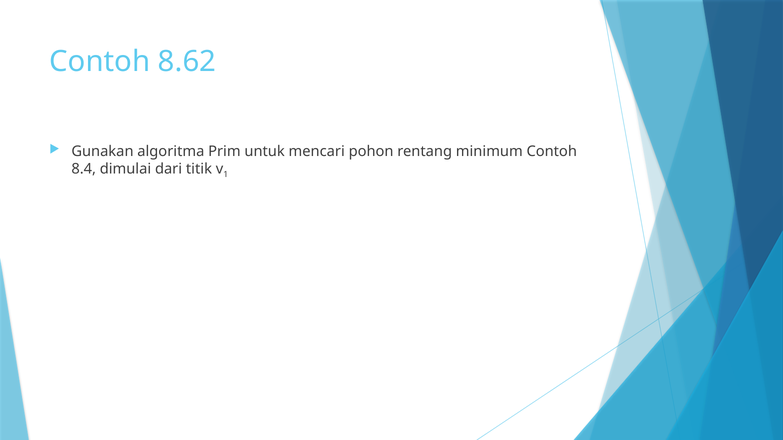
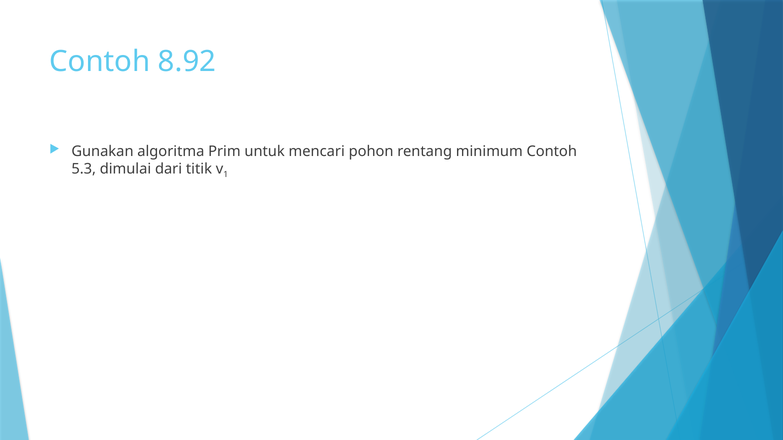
8.62: 8.62 -> 8.92
8.4: 8.4 -> 5.3
